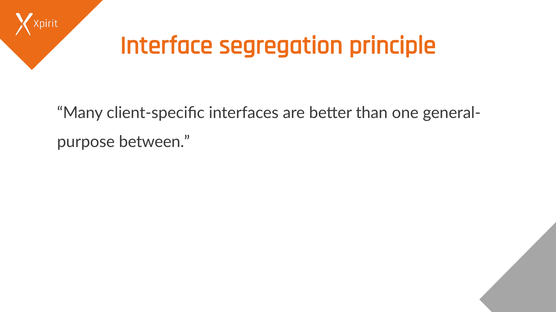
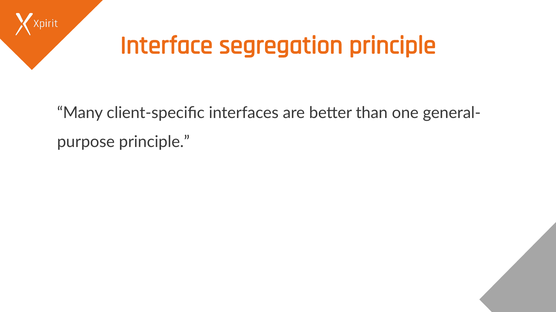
between at (154, 142): between -> principle
